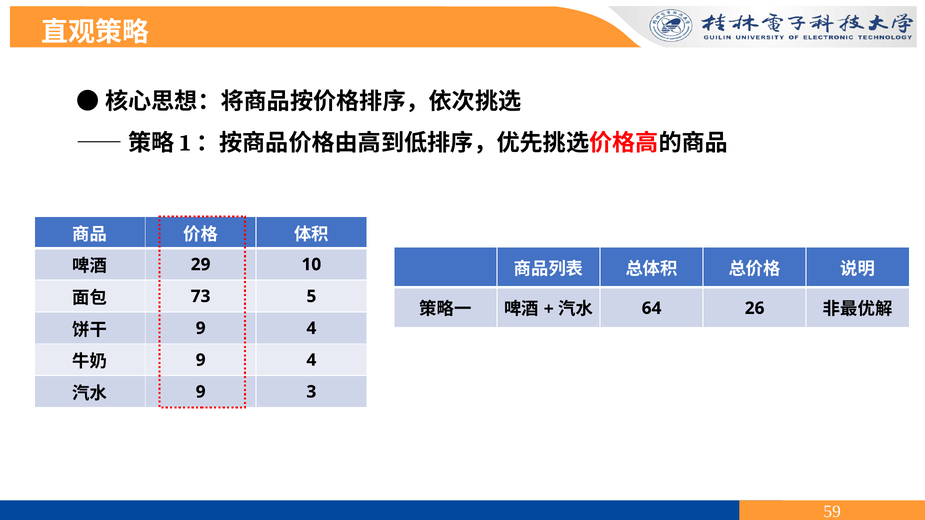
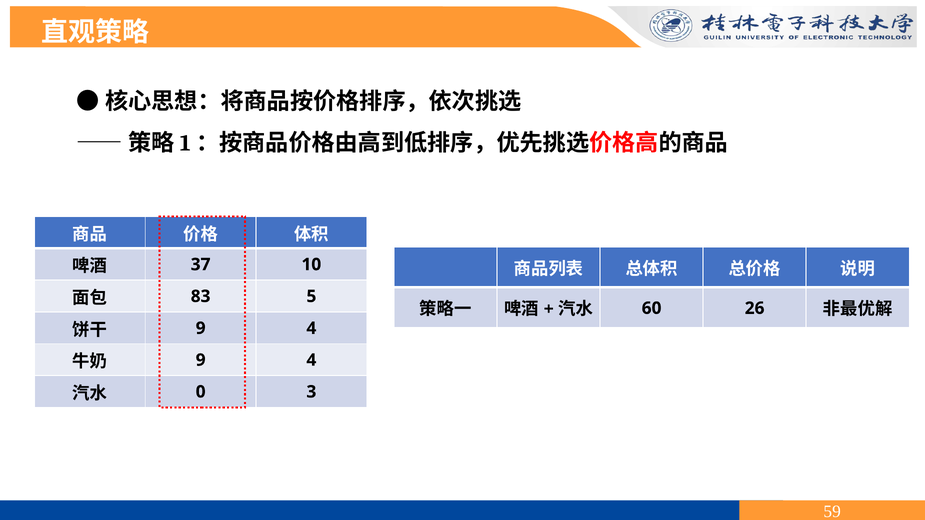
29: 29 -> 37
73: 73 -> 83
64: 64 -> 60
9 at (201, 392): 9 -> 0
